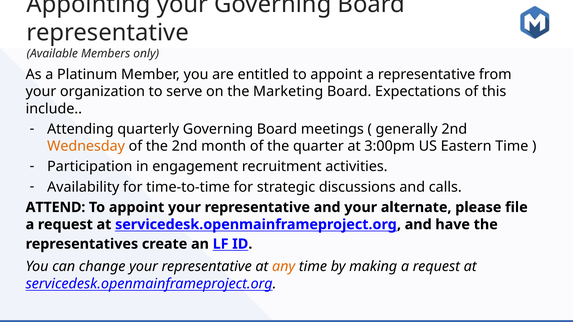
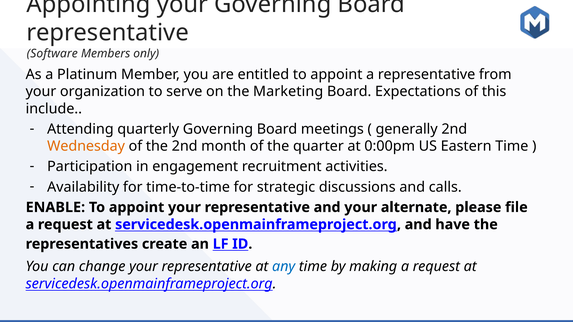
Available: Available -> Software
3:00pm: 3:00pm -> 0:00pm
ATTEND: ATTEND -> ENABLE
any colour: orange -> blue
